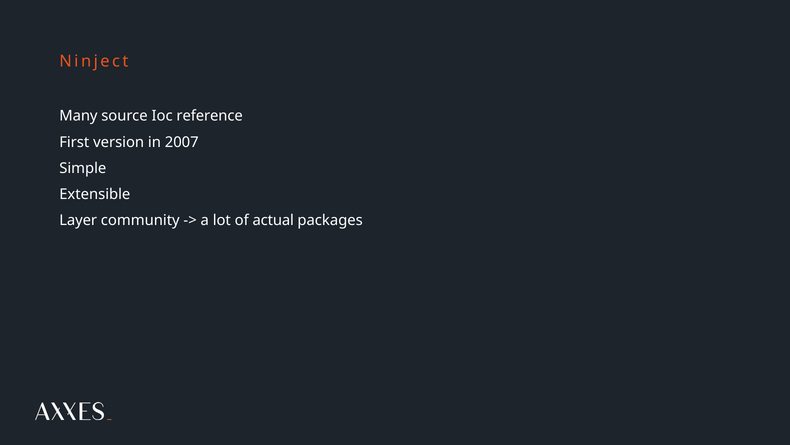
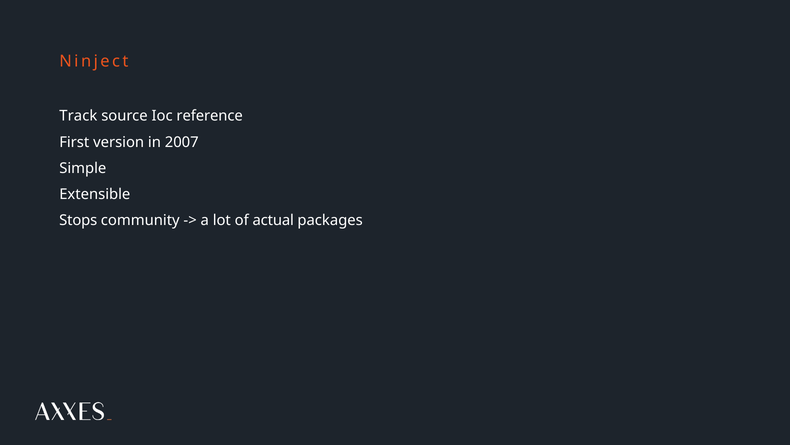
Many: Many -> Track
Layer: Layer -> Stops
